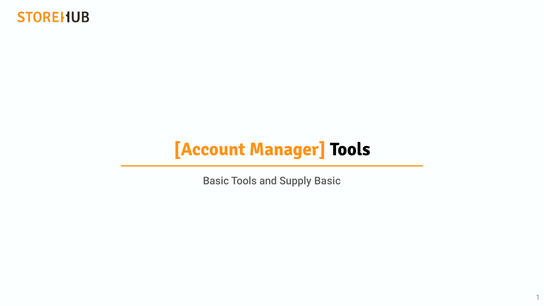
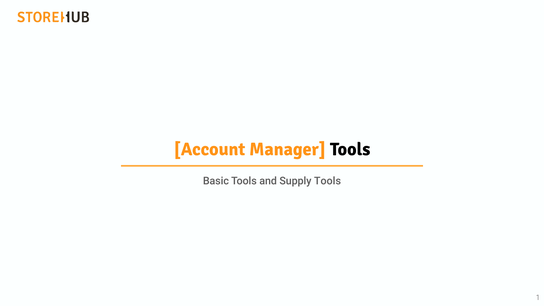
Supply Basic: Basic -> Tools
